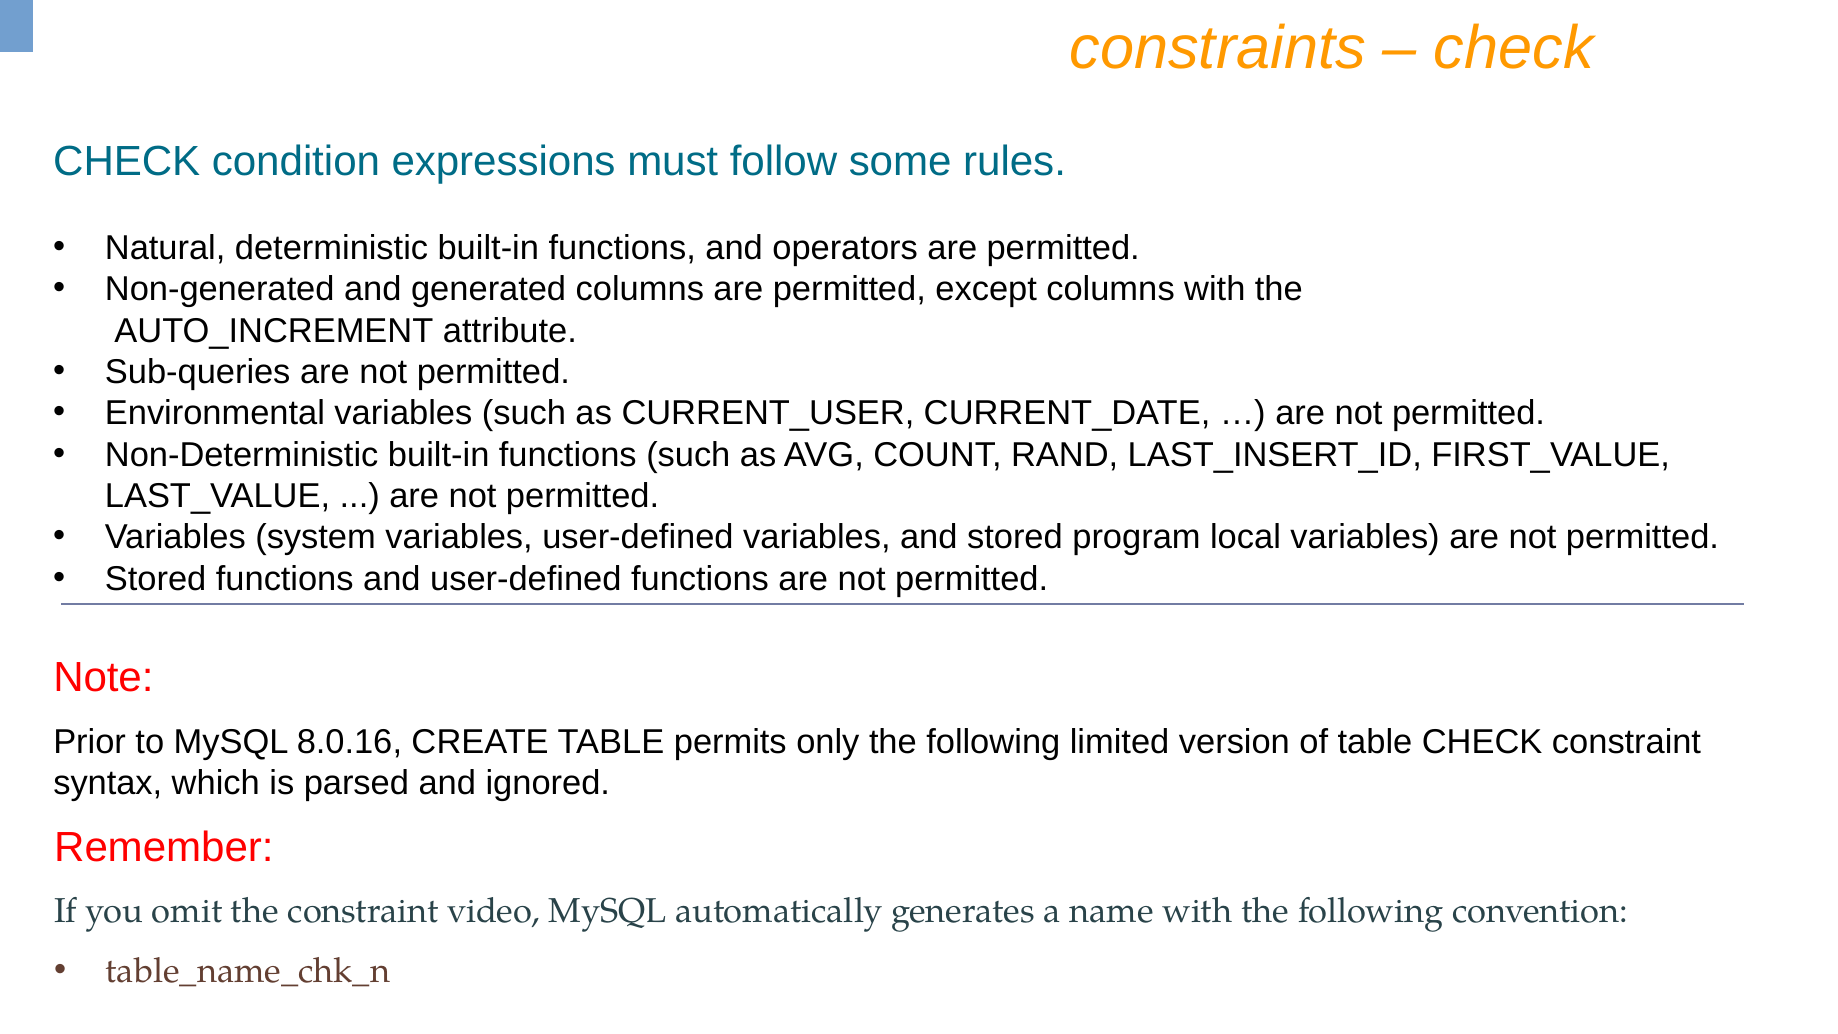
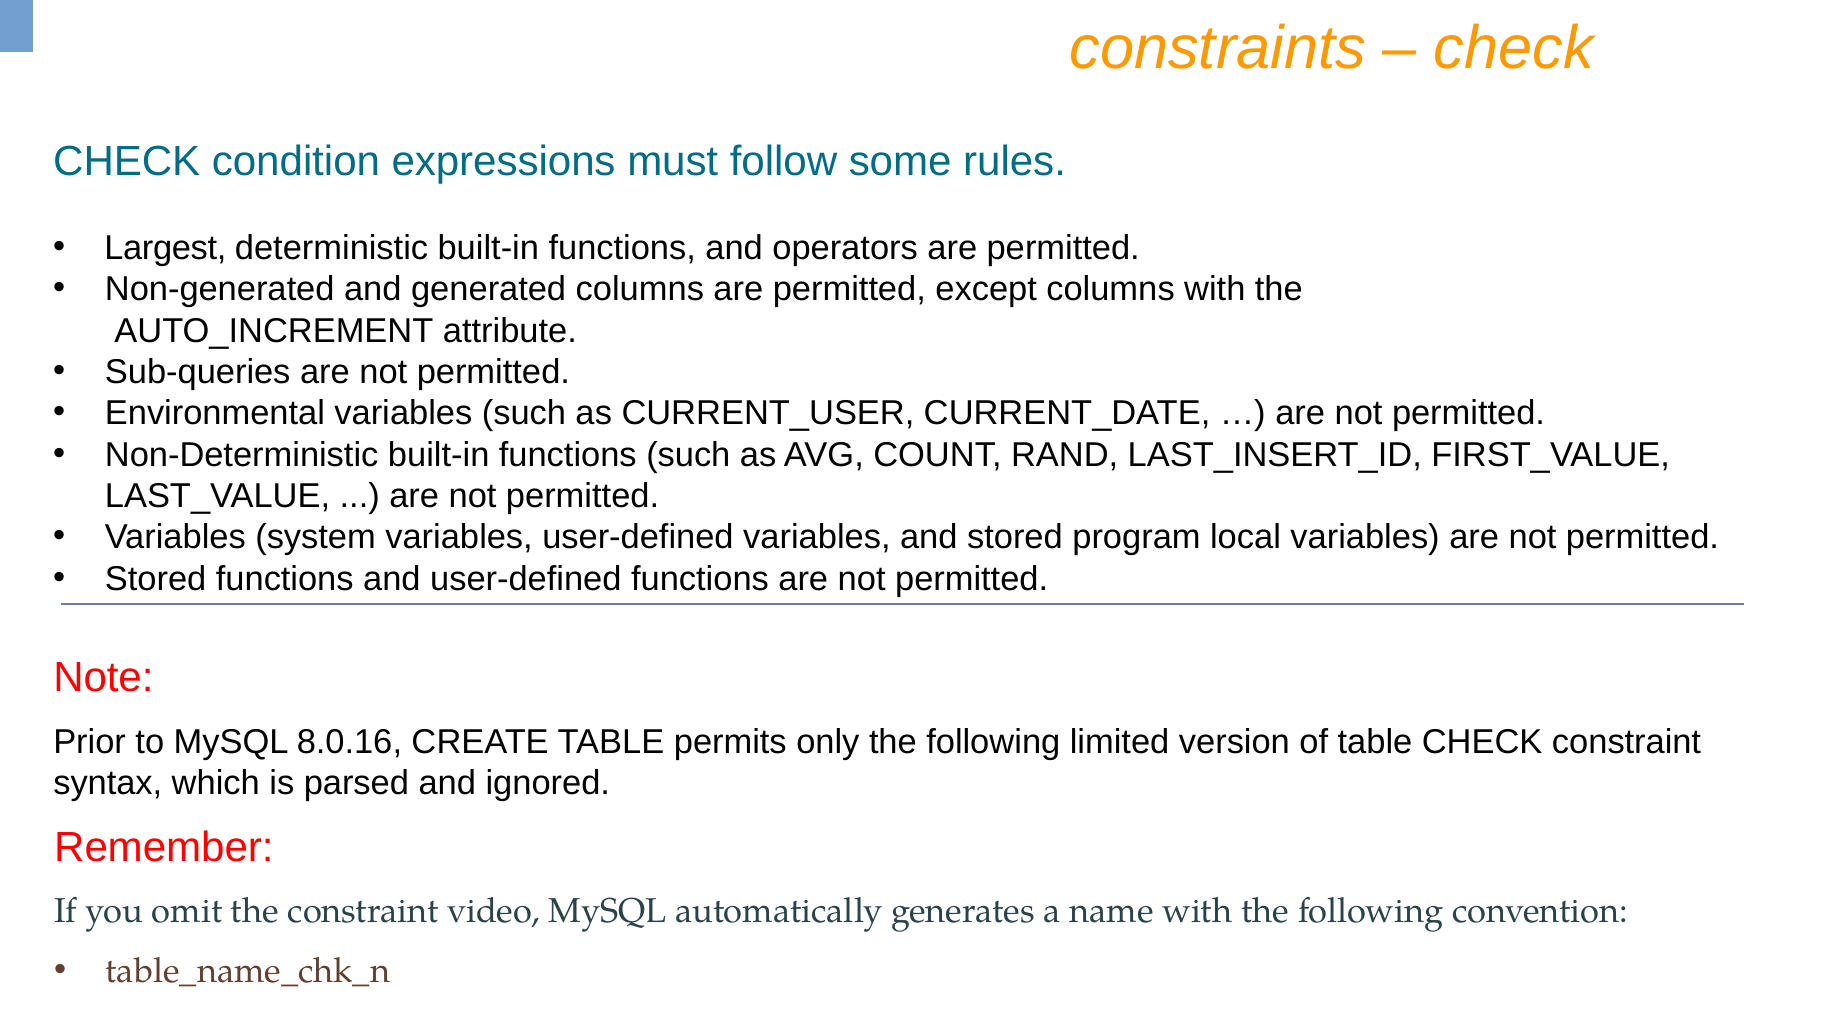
Natural: Natural -> Largest
